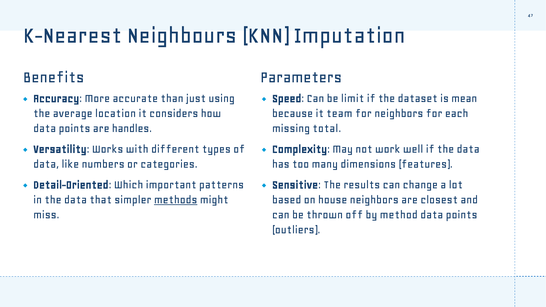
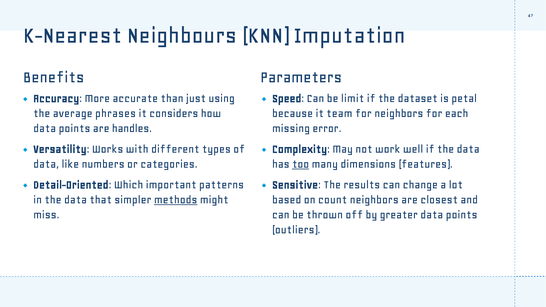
mean: mean -> petal
location: location -> phrases
total: total -> error
too underline: none -> present
house: house -> count
method: method -> greater
